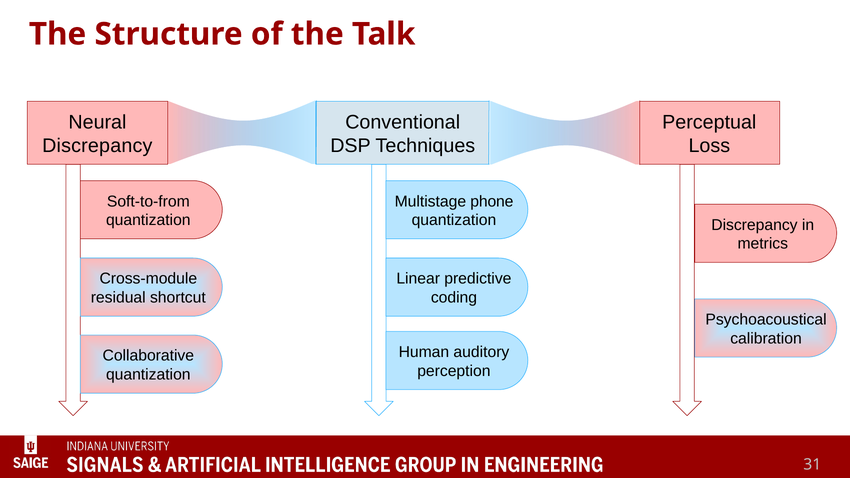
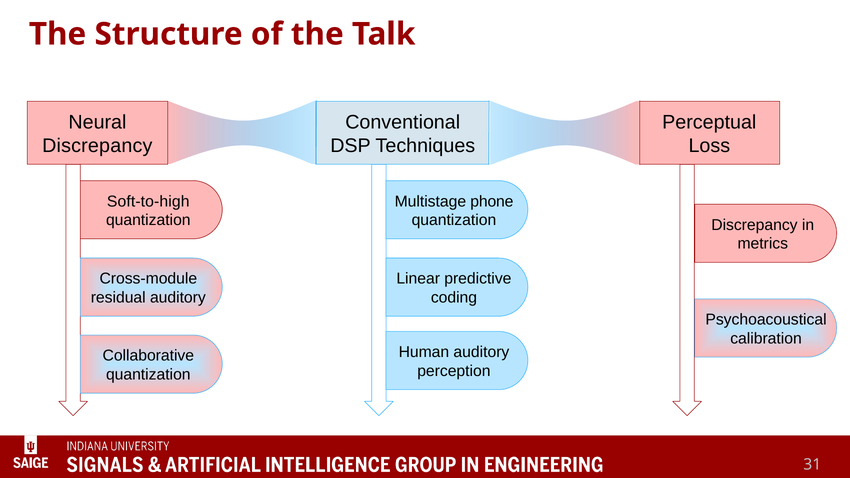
Soft-to-from: Soft-to-from -> Soft-to-high
residual shortcut: shortcut -> auditory
